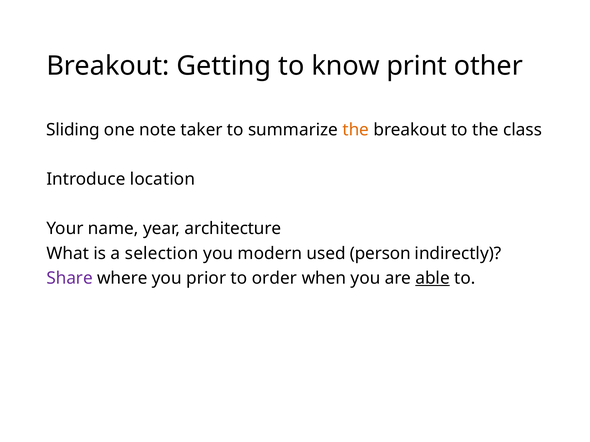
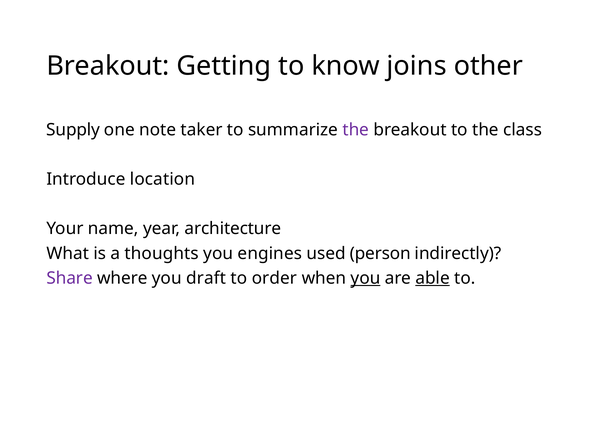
print: print -> joins
Sliding: Sliding -> Supply
the at (356, 130) colour: orange -> purple
selection: selection -> thoughts
modern: modern -> engines
prior: prior -> draft
you at (366, 278) underline: none -> present
